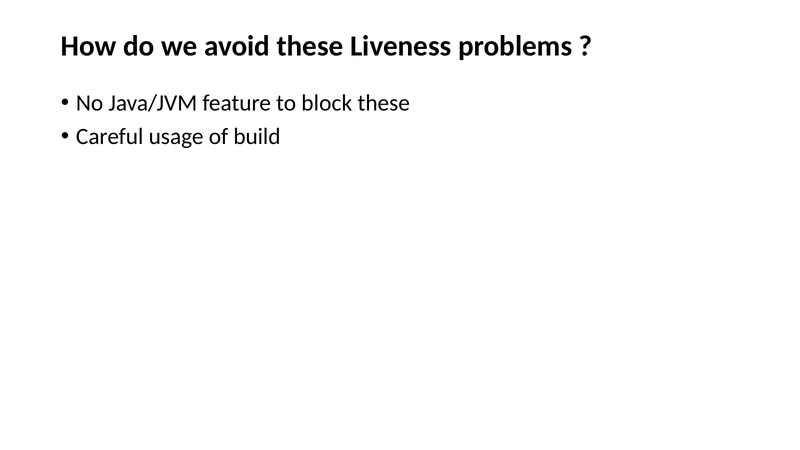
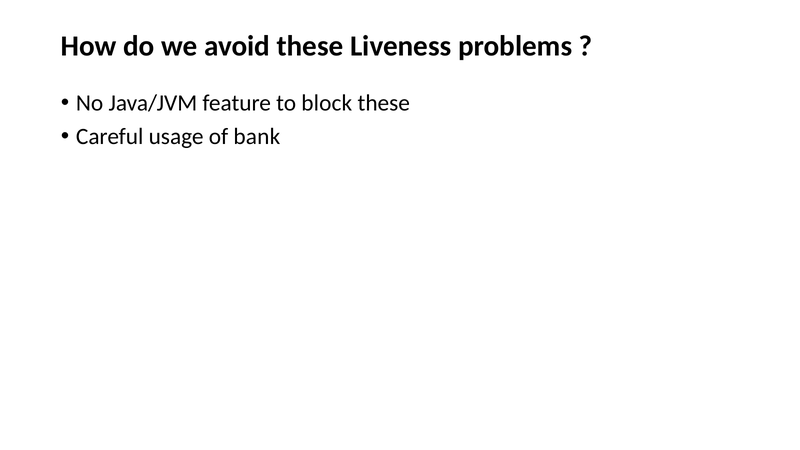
build: build -> bank
